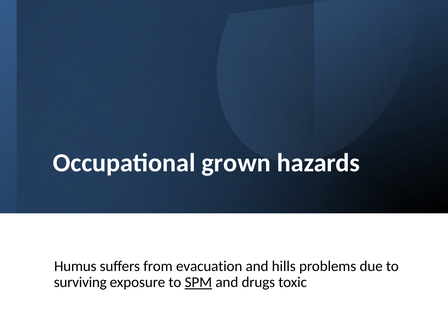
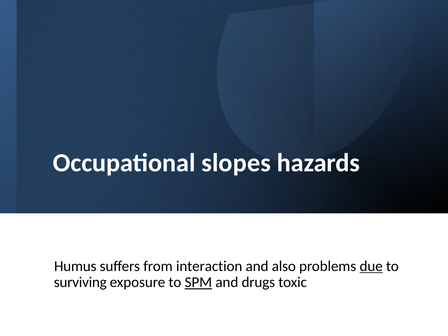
grown: grown -> slopes
evacuation: evacuation -> interaction
hills: hills -> also
due underline: none -> present
